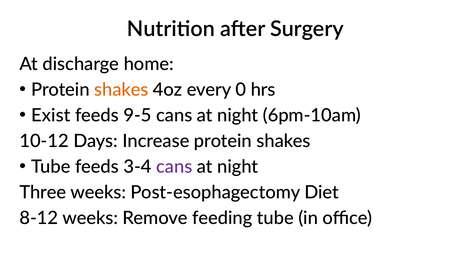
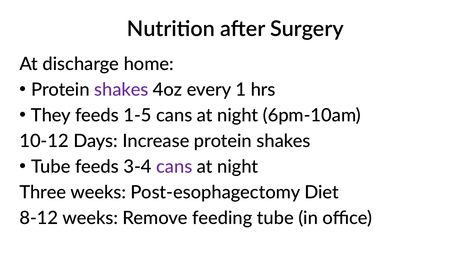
shakes at (121, 90) colour: orange -> purple
0: 0 -> 1
Exist: Exist -> They
9-5: 9-5 -> 1-5
